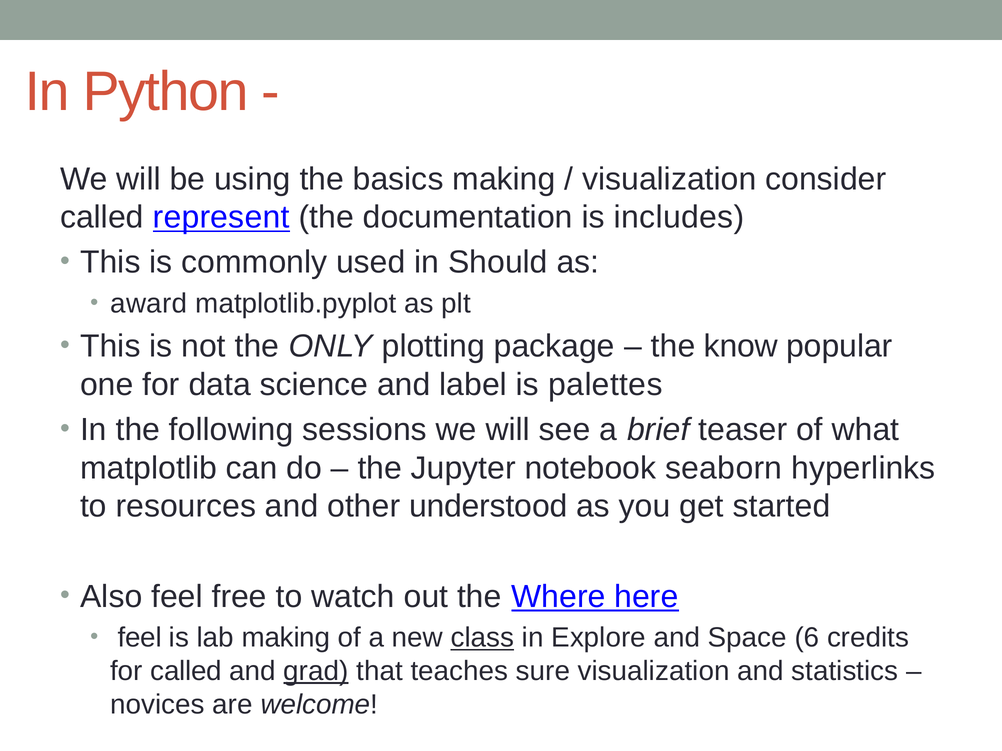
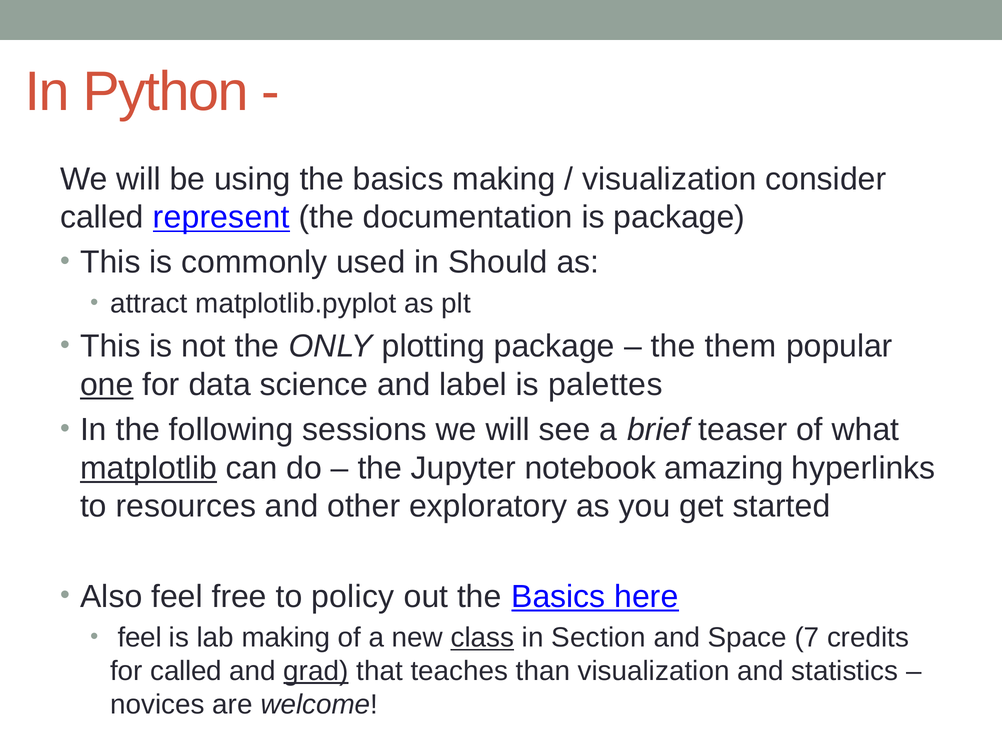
is includes: includes -> package
award: award -> attract
know: know -> them
one underline: none -> present
matplotlib underline: none -> present
seaborn: seaborn -> amazing
understood: understood -> exploratory
watch: watch -> policy
out the Where: Where -> Basics
Explore: Explore -> Section
6: 6 -> 7
sure: sure -> than
